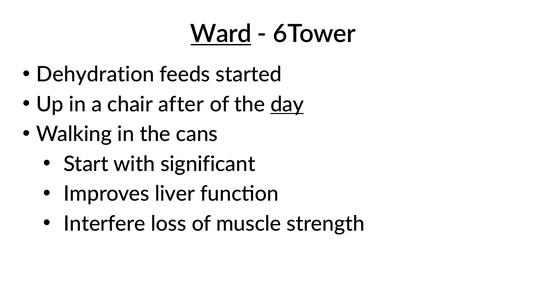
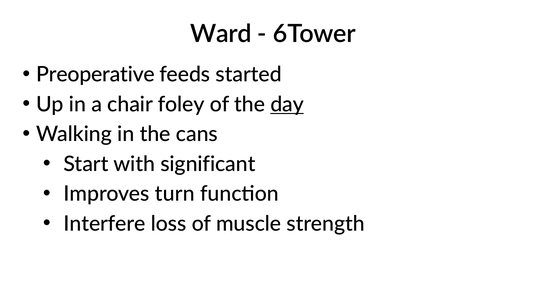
Ward underline: present -> none
Dehydration: Dehydration -> Preoperative
after: after -> foley
liver: liver -> turn
